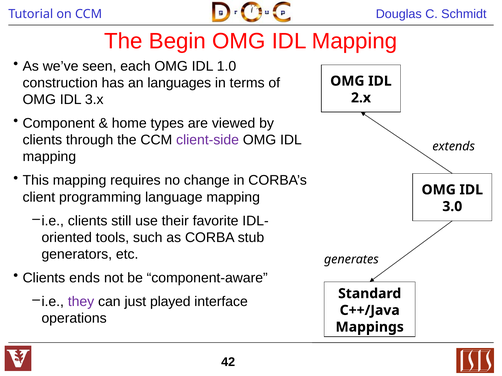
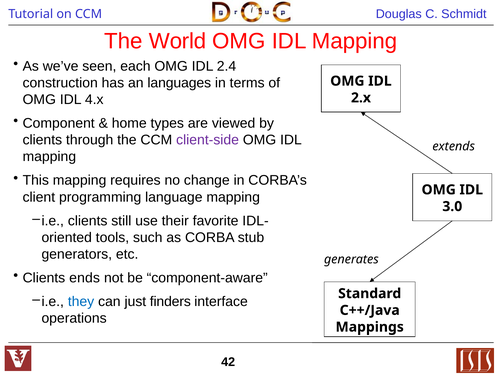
Begin: Begin -> World
1.0: 1.0 -> 2.4
3.x: 3.x -> 4.x
they colour: purple -> blue
played: played -> finders
